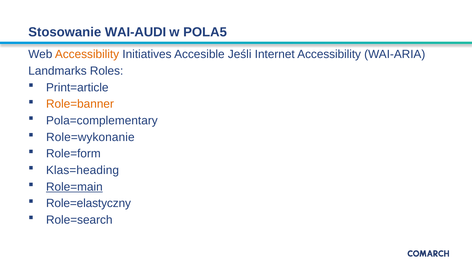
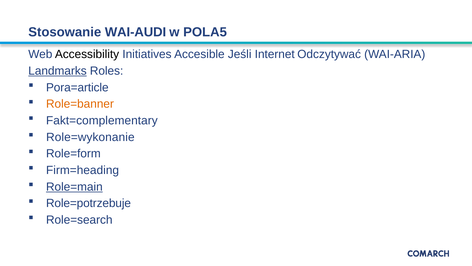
Accessibility at (87, 54) colour: orange -> black
Internet Accessibility: Accessibility -> Odczytywać
Landmarks underline: none -> present
Print=article: Print=article -> Pora=article
Pola=complementary: Pola=complementary -> Fakt=complementary
Klas=heading: Klas=heading -> Firm=heading
Role=elastyczny: Role=elastyczny -> Role=potrzebuje
